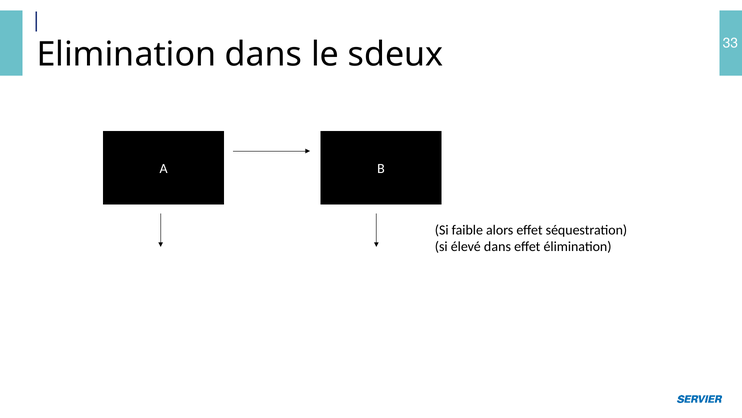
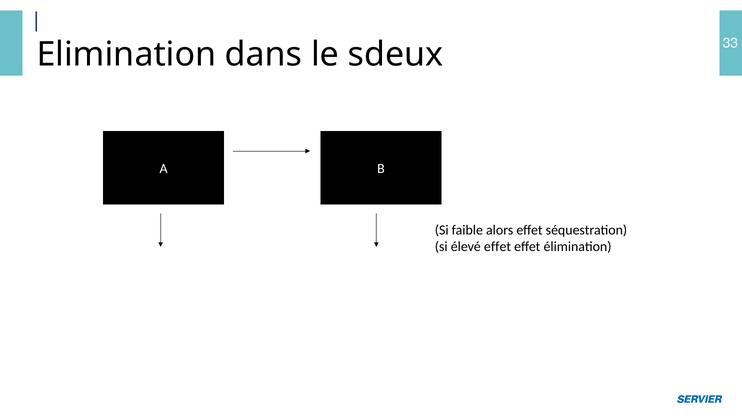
élevé dans: dans -> effet
